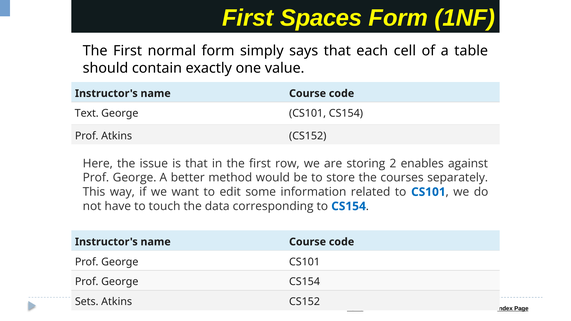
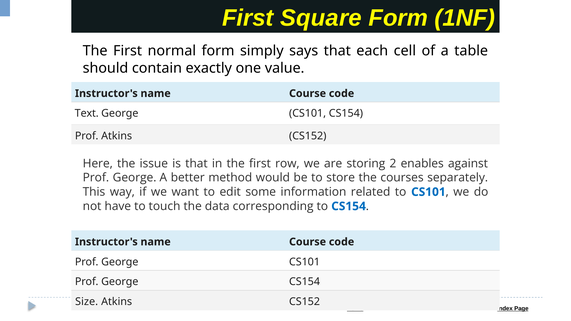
Spaces: Spaces -> Square
Sets: Sets -> Size
